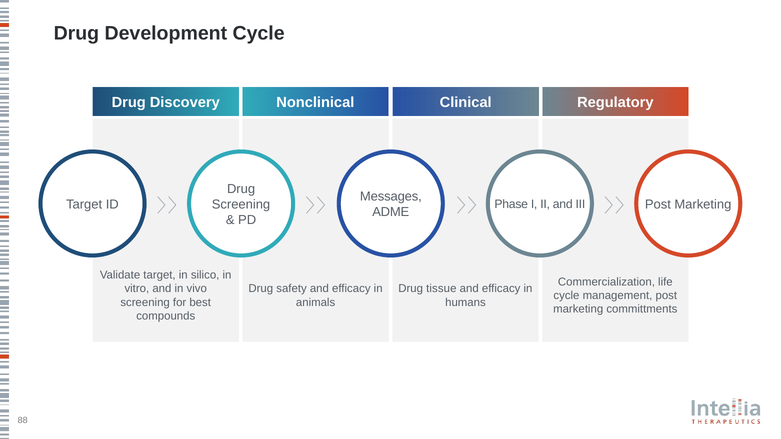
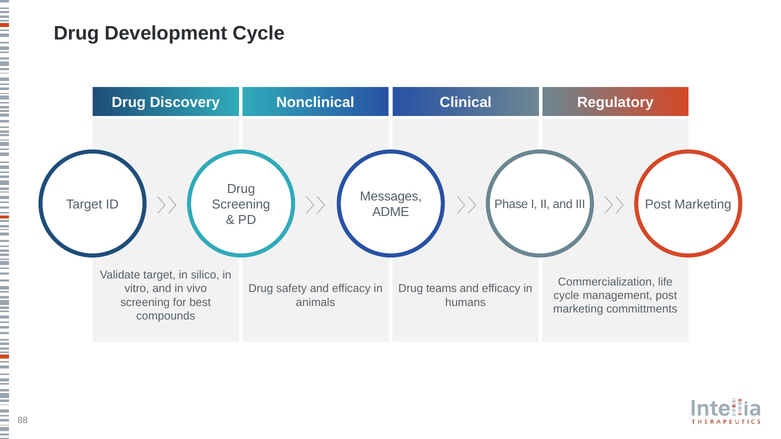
tissue: tissue -> teams
